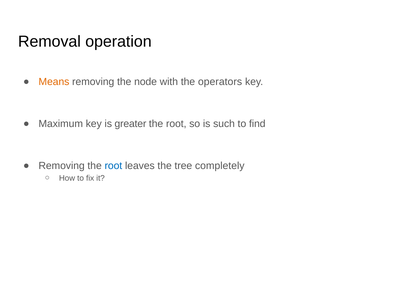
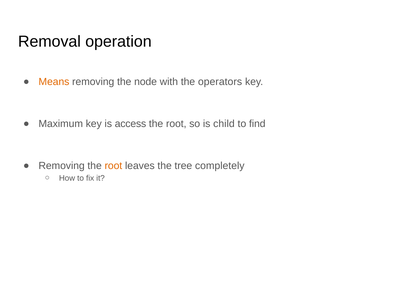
greater: greater -> access
such: such -> child
root at (113, 166) colour: blue -> orange
